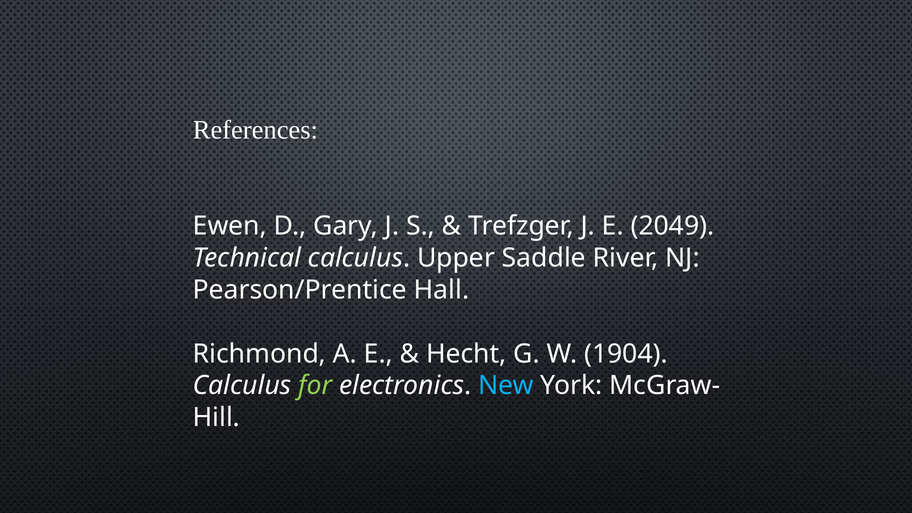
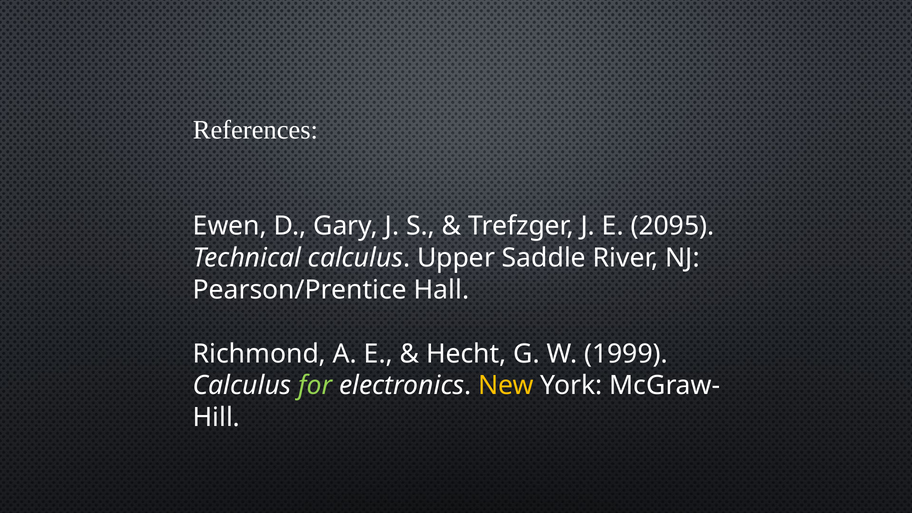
2049: 2049 -> 2095
1904: 1904 -> 1999
New colour: light blue -> yellow
